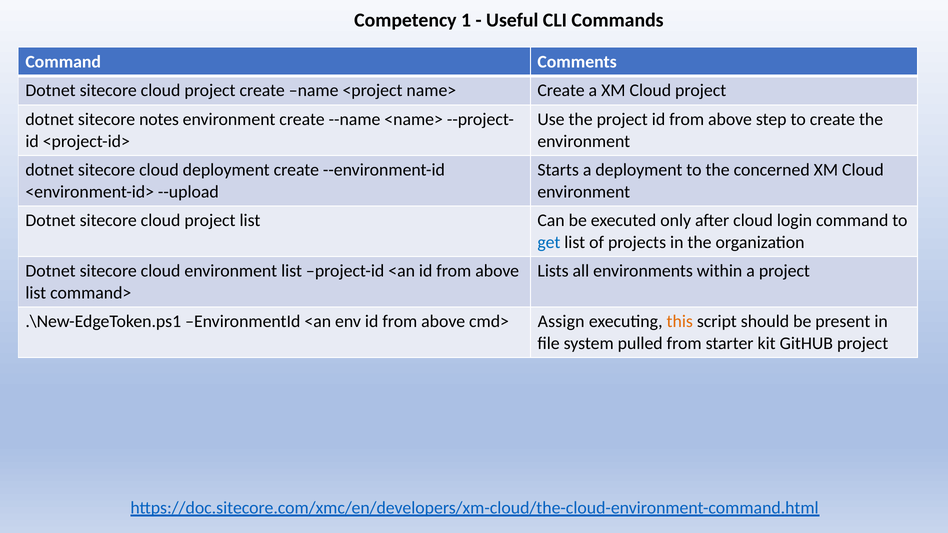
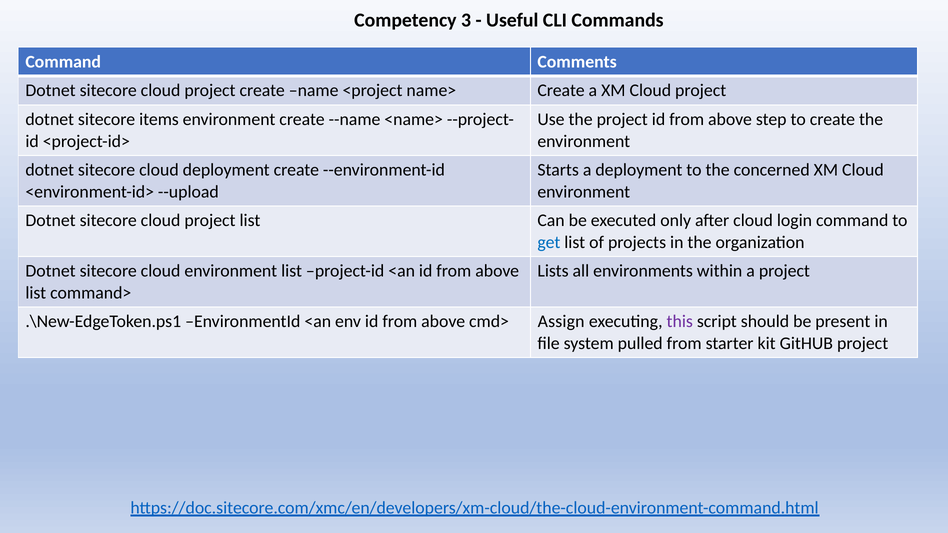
1: 1 -> 3
notes: notes -> items
this colour: orange -> purple
